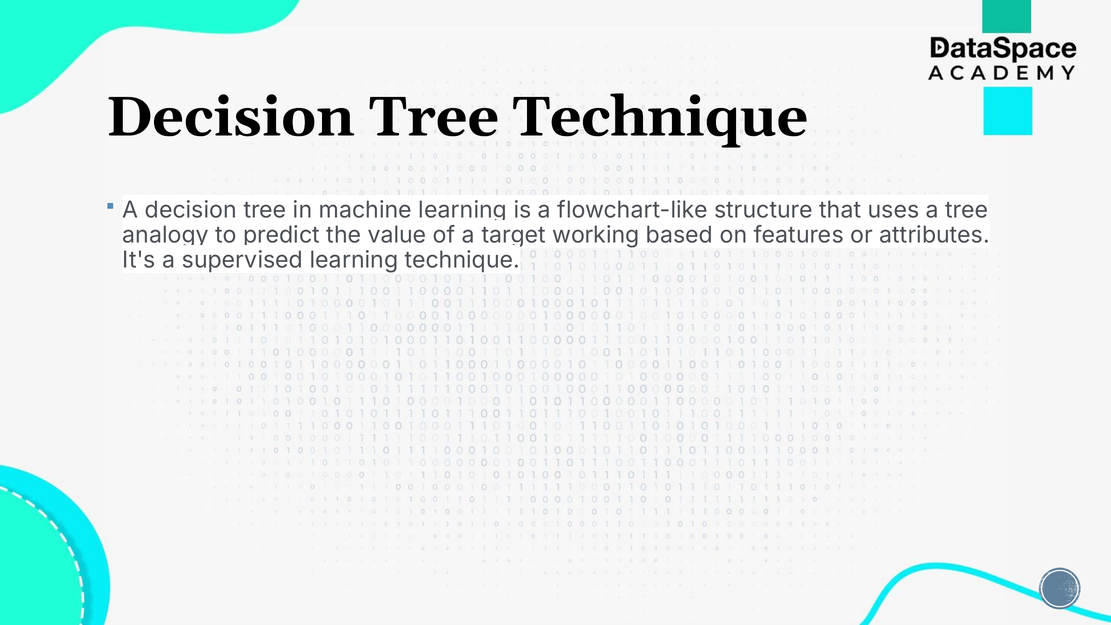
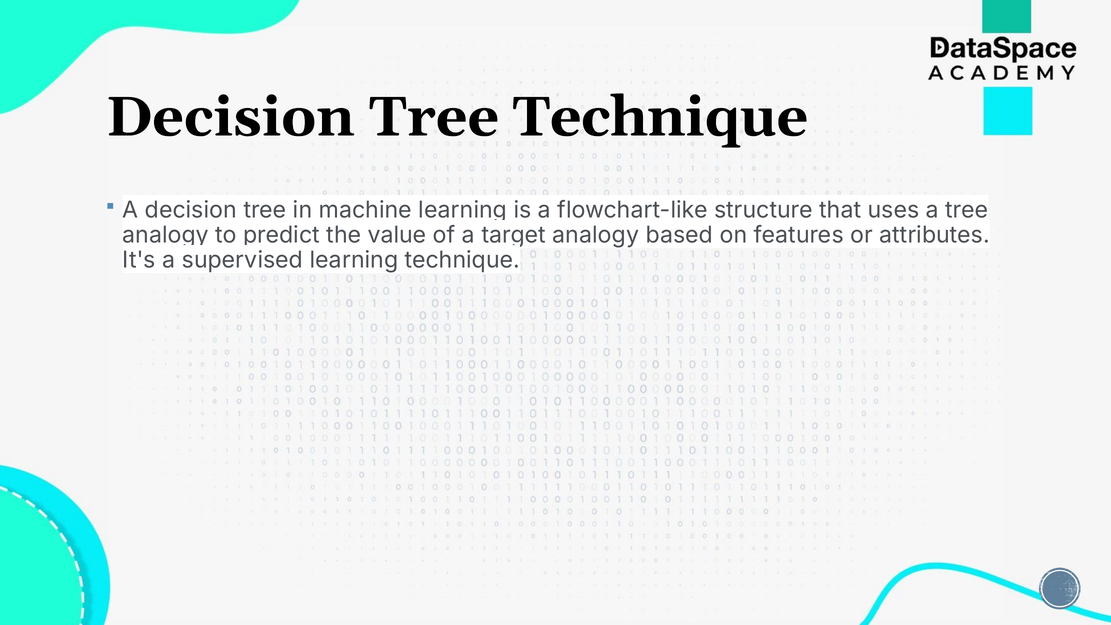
working at (596, 235): working -> analogy
